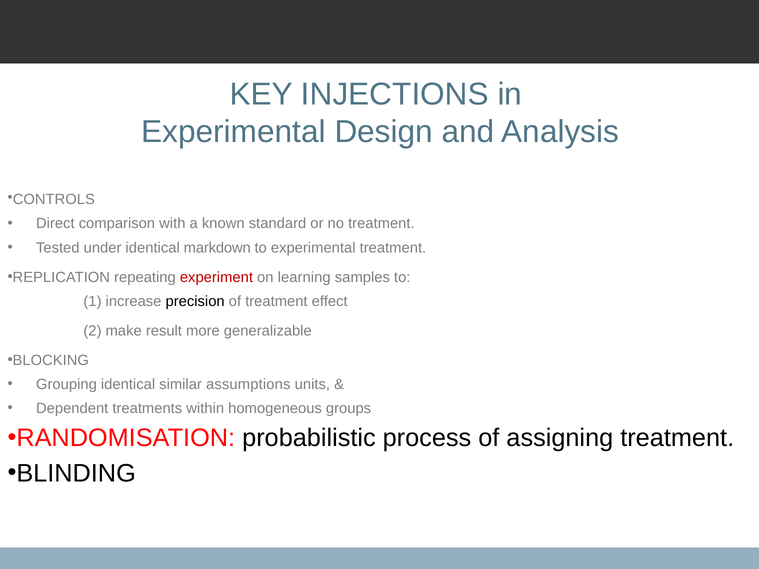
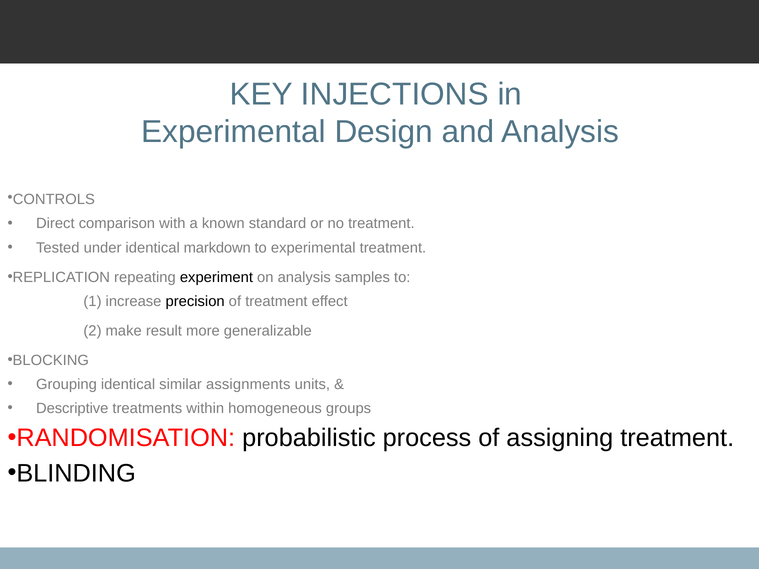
experiment colour: red -> black
on learning: learning -> analysis
assumptions: assumptions -> assignments
Dependent: Dependent -> Descriptive
